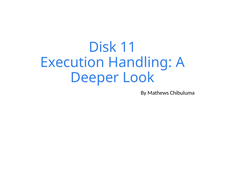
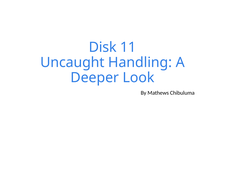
Execution: Execution -> Uncaught
